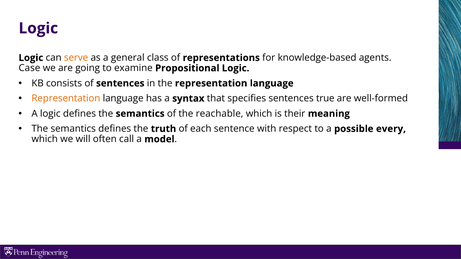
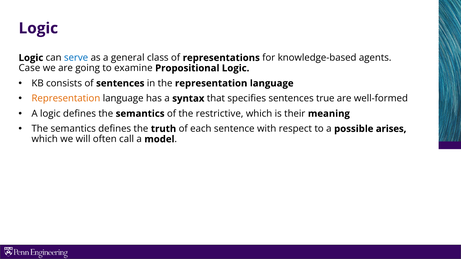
serve colour: orange -> blue
reachable: reachable -> restrictive
every: every -> arises
